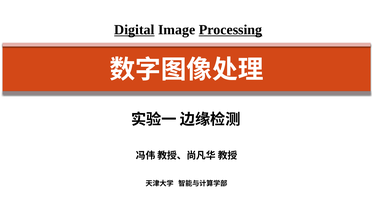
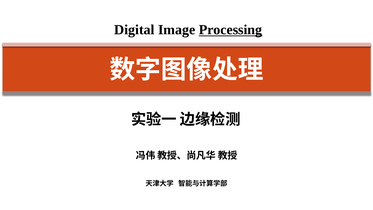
Digital underline: present -> none
